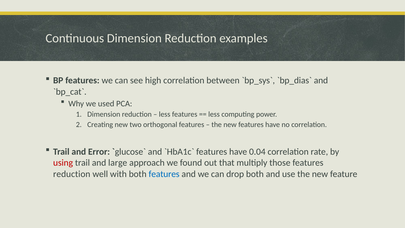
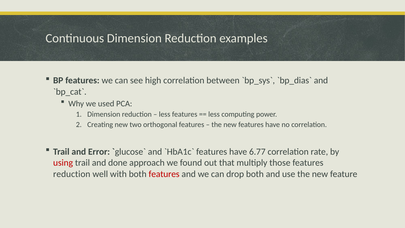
0.04: 0.04 -> 6.77
large: large -> done
features at (164, 174) colour: blue -> red
